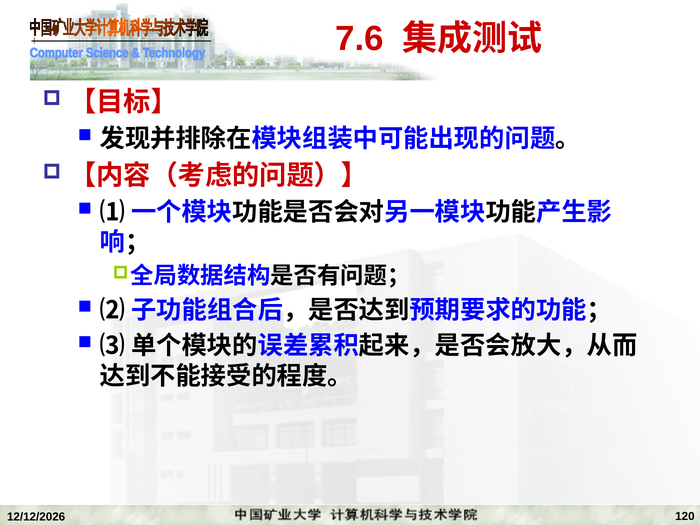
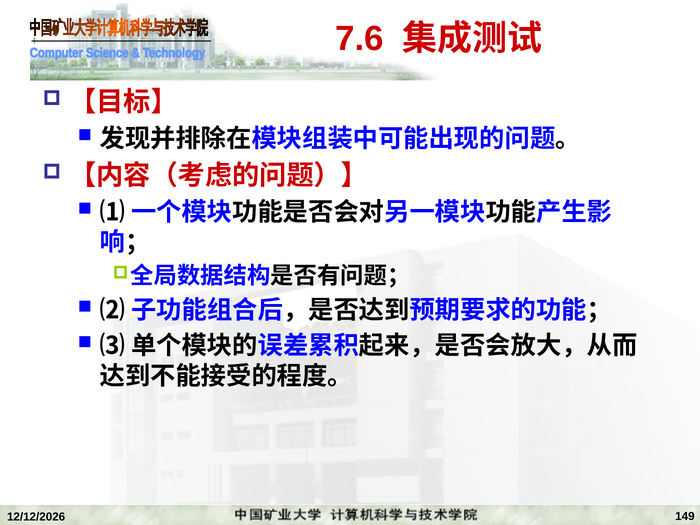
120: 120 -> 149
